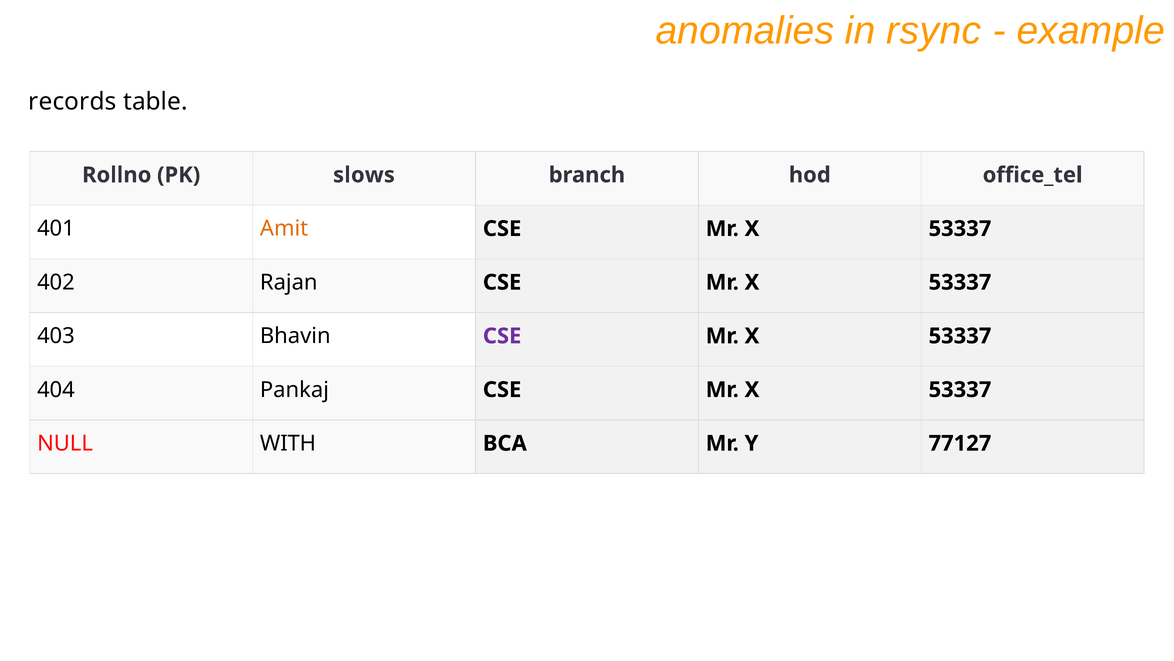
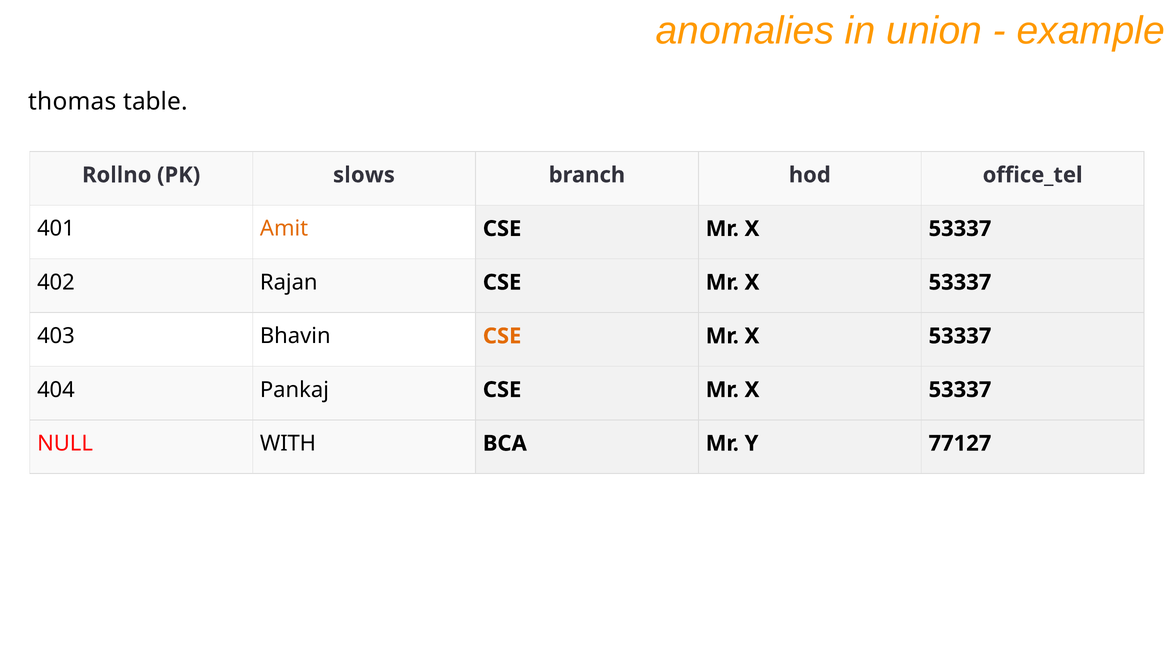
rsync: rsync -> union
records: records -> thomas
CSE at (502, 336) colour: purple -> orange
